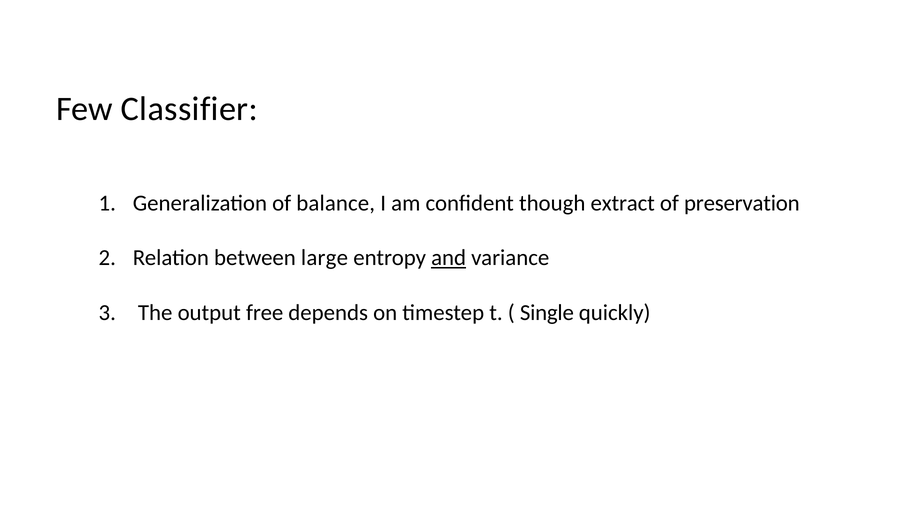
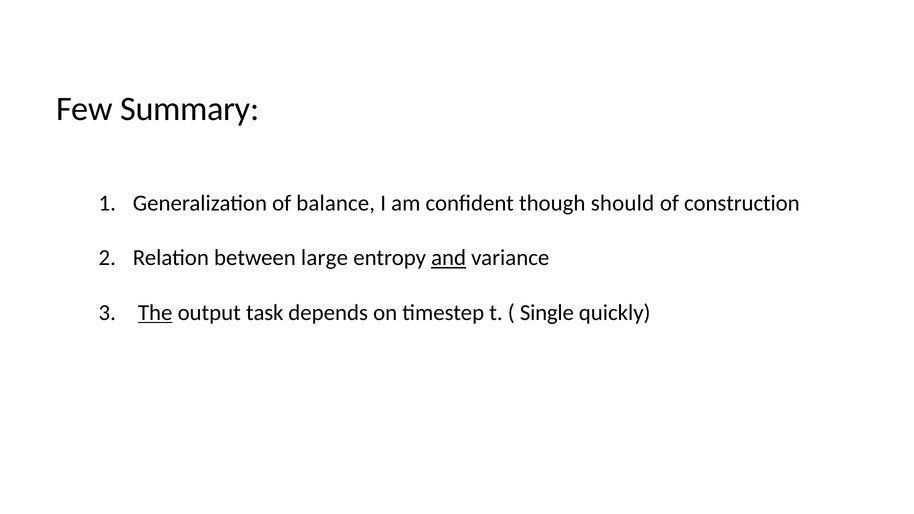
Classifier: Classifier -> Summary
extract: extract -> should
preservation: preservation -> construction
The underline: none -> present
free: free -> task
